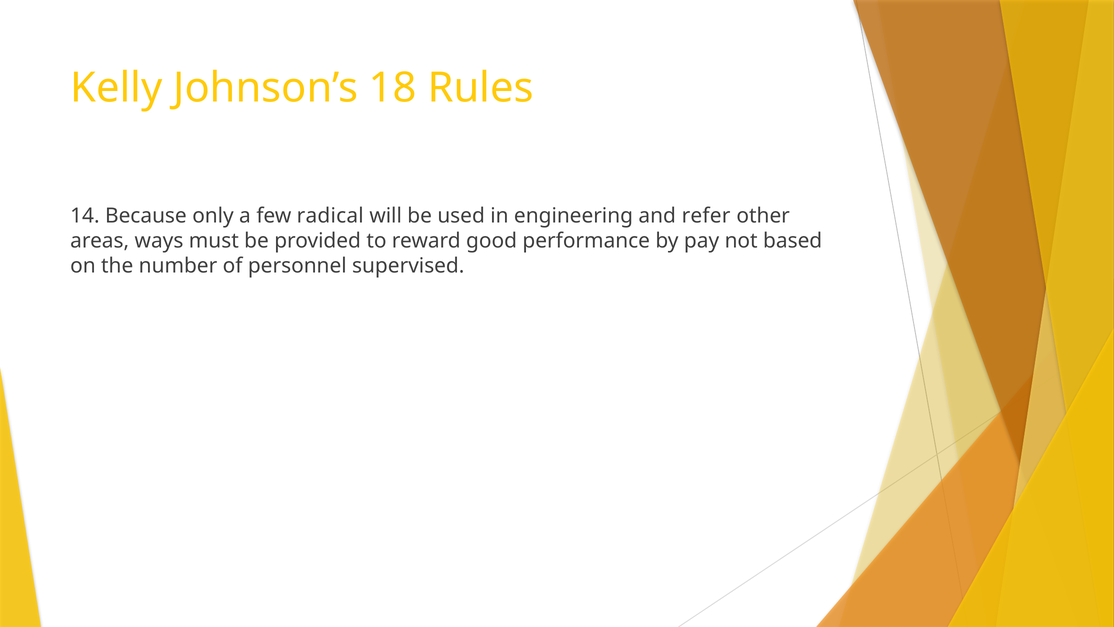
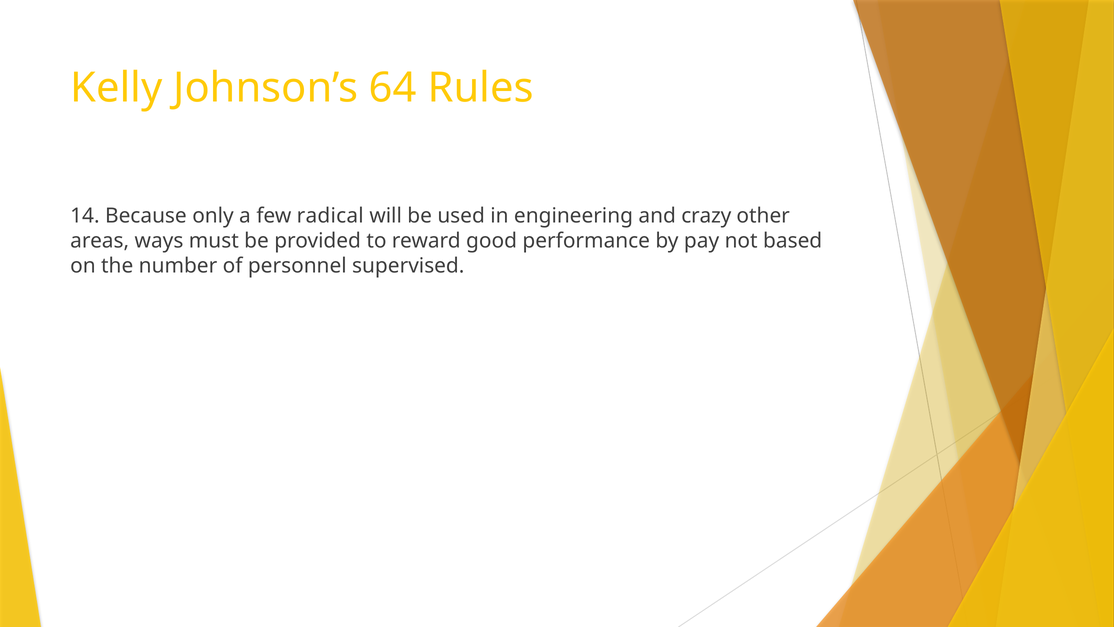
18: 18 -> 64
refer: refer -> crazy
